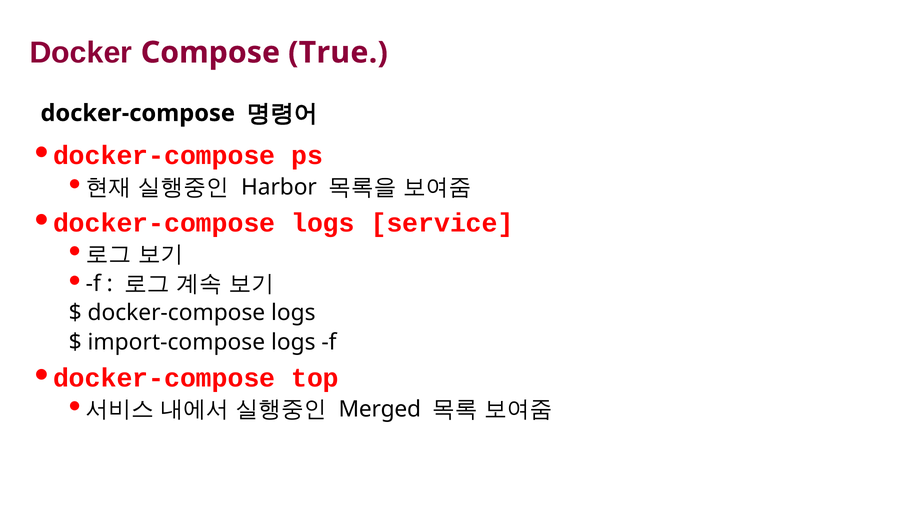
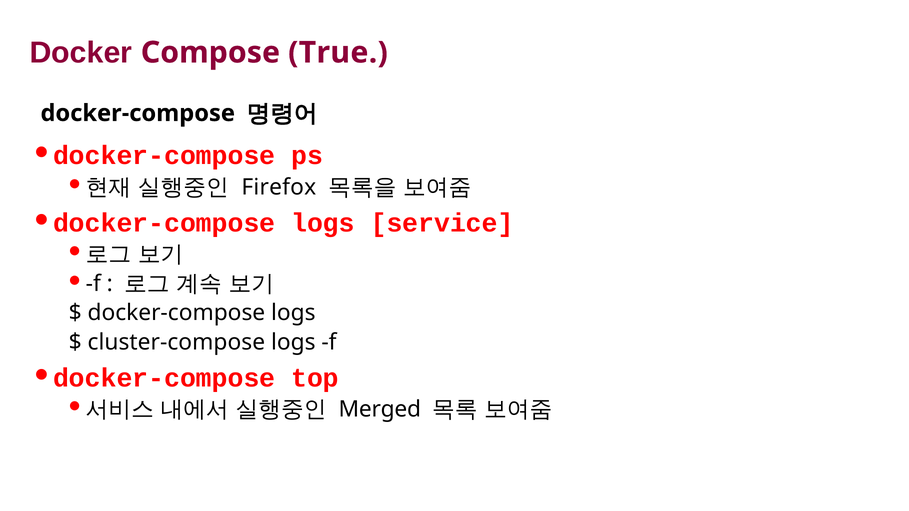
Harbor: Harbor -> Firefox
import-compose: import-compose -> cluster-compose
